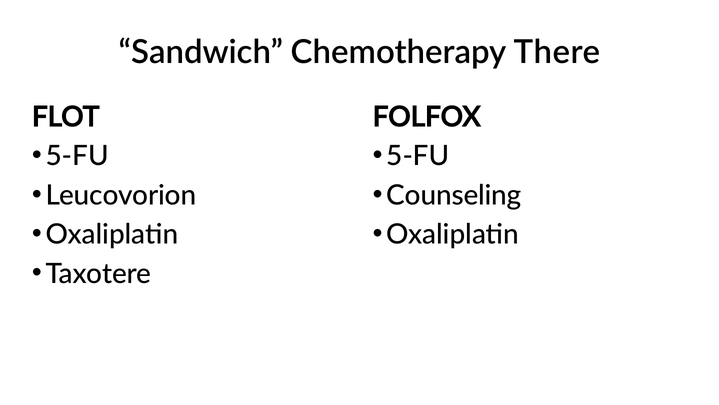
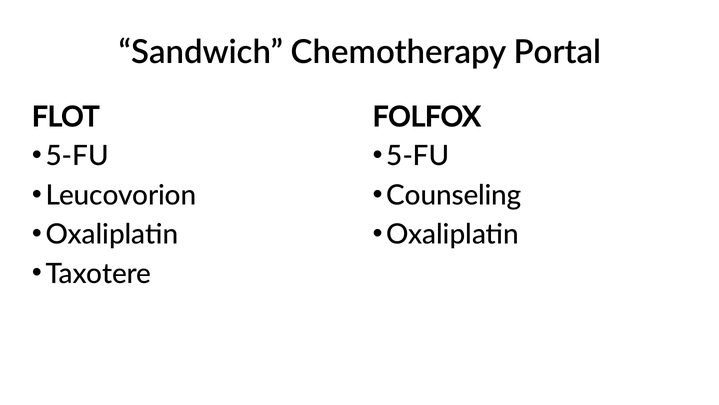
There: There -> Portal
